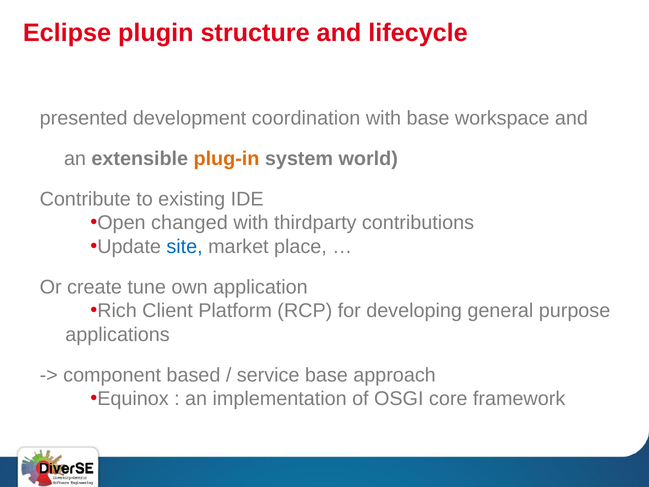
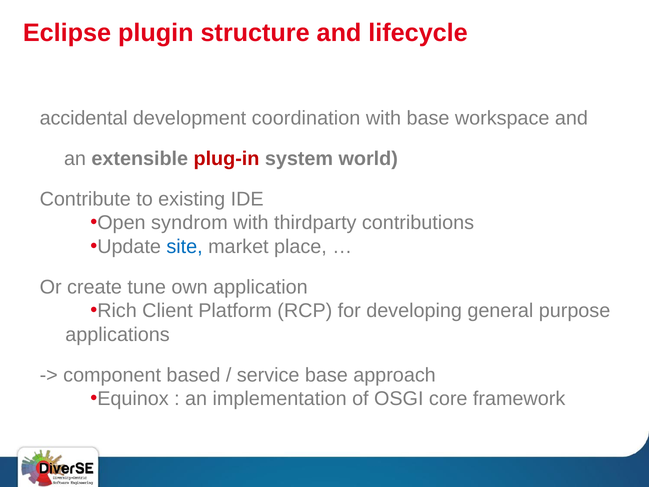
presented: presented -> accidental
plug-in colour: orange -> red
changed: changed -> syndrom
